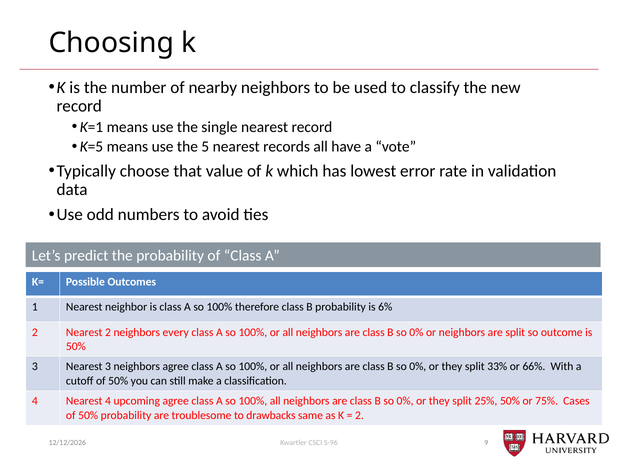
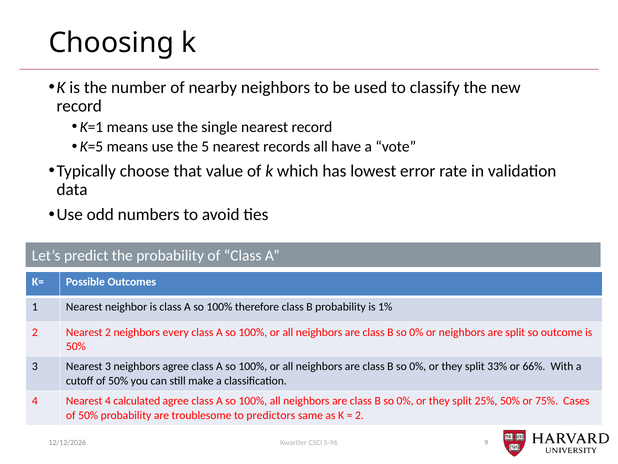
6%: 6% -> 1%
upcoming: upcoming -> calculated
drawbacks: drawbacks -> predictors
